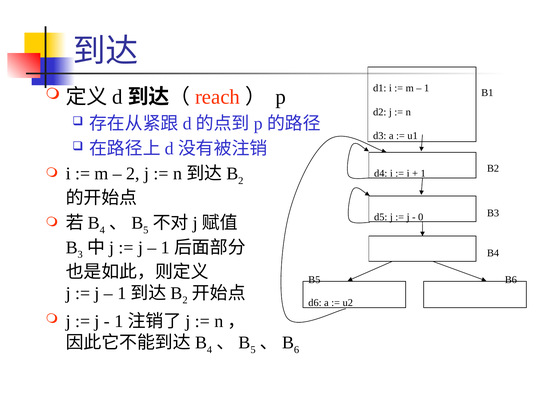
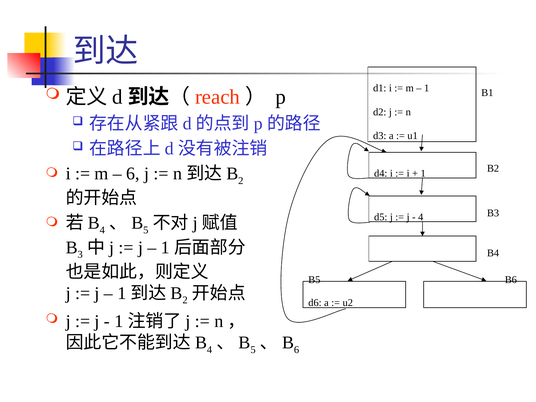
2 at (133, 174): 2 -> 6
0 at (421, 217): 0 -> 4
